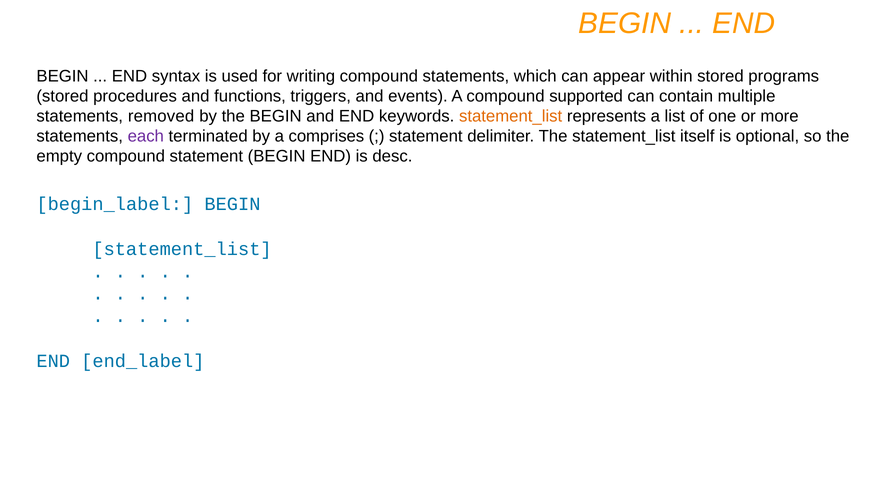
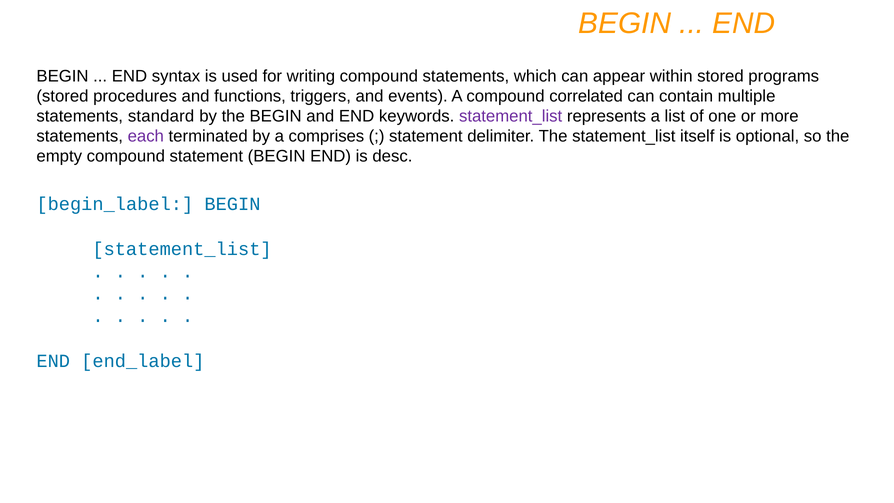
supported: supported -> correlated
removed: removed -> standard
statement_list at (511, 116) colour: orange -> purple
